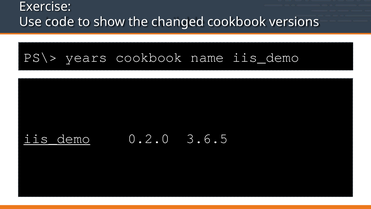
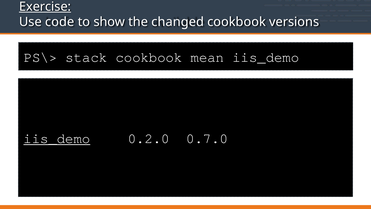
Exercise underline: none -> present
years: years -> stack
name: name -> mean
3.6.5: 3.6.5 -> 0.7.0
